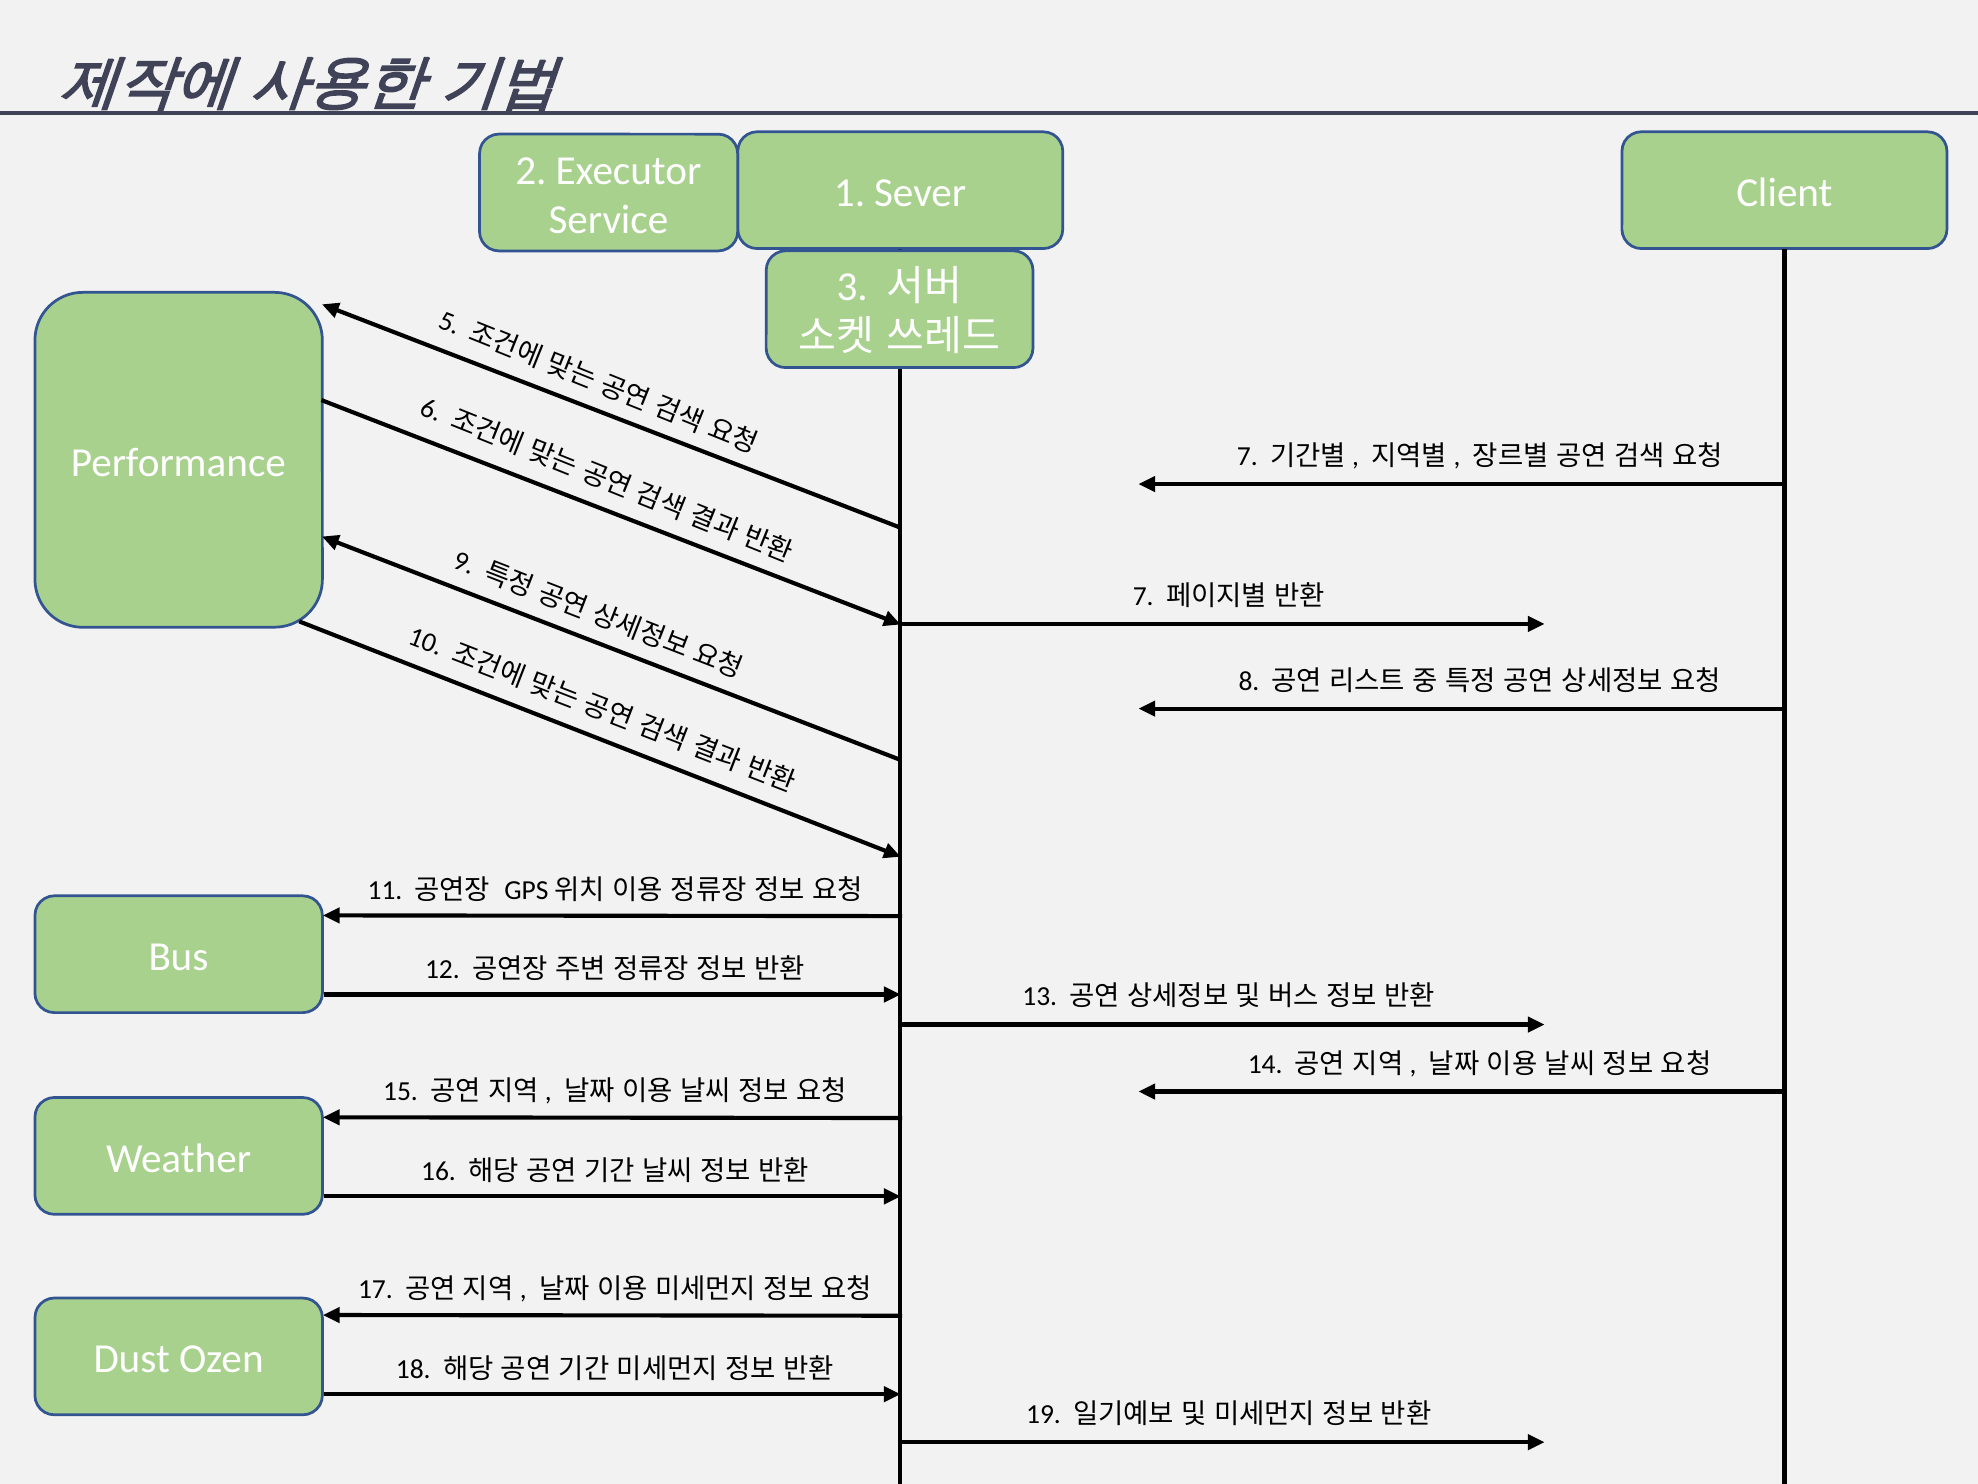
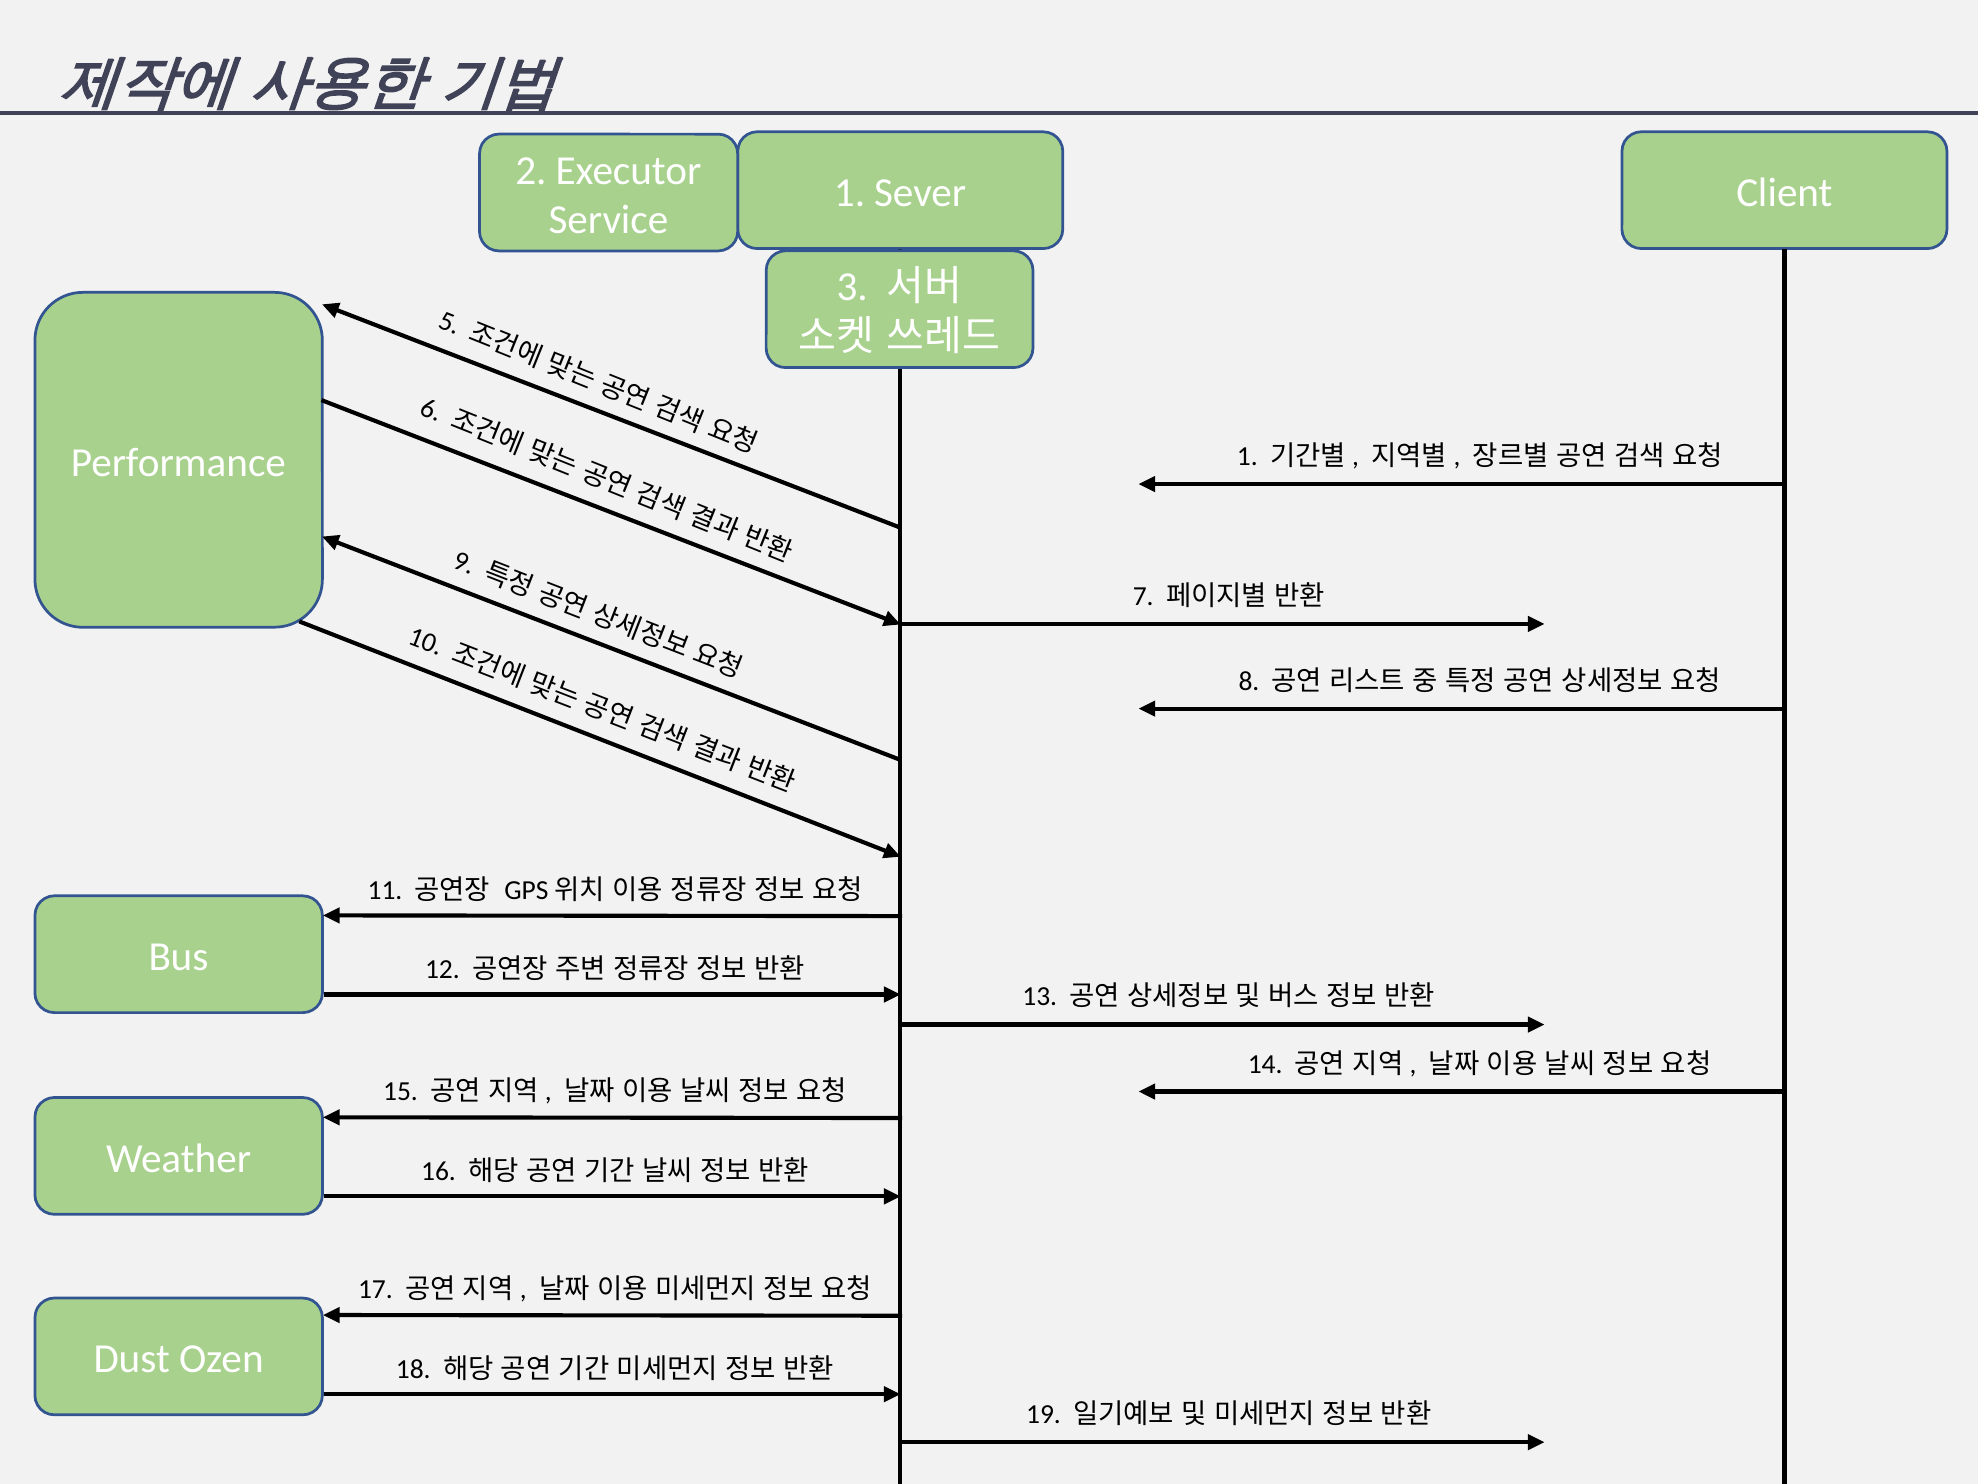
Performance 7: 7 -> 1
